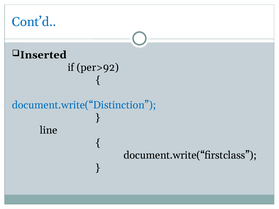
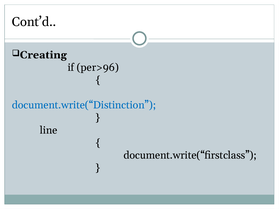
Cont’d colour: blue -> black
Inserted: Inserted -> Creating
per>92: per>92 -> per>96
